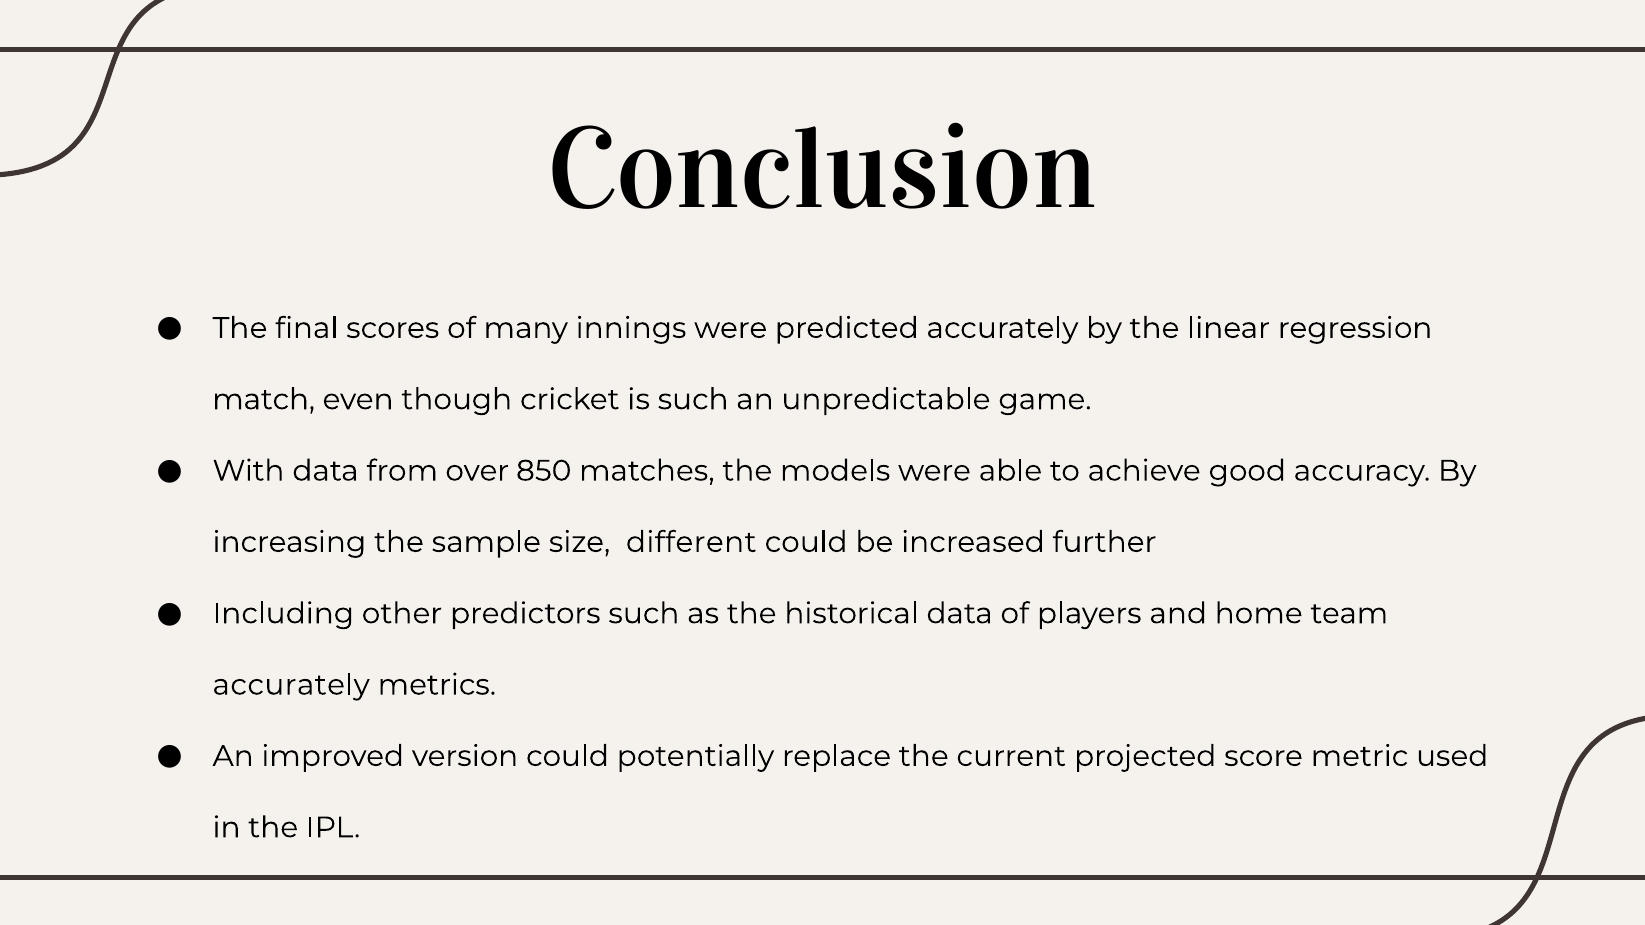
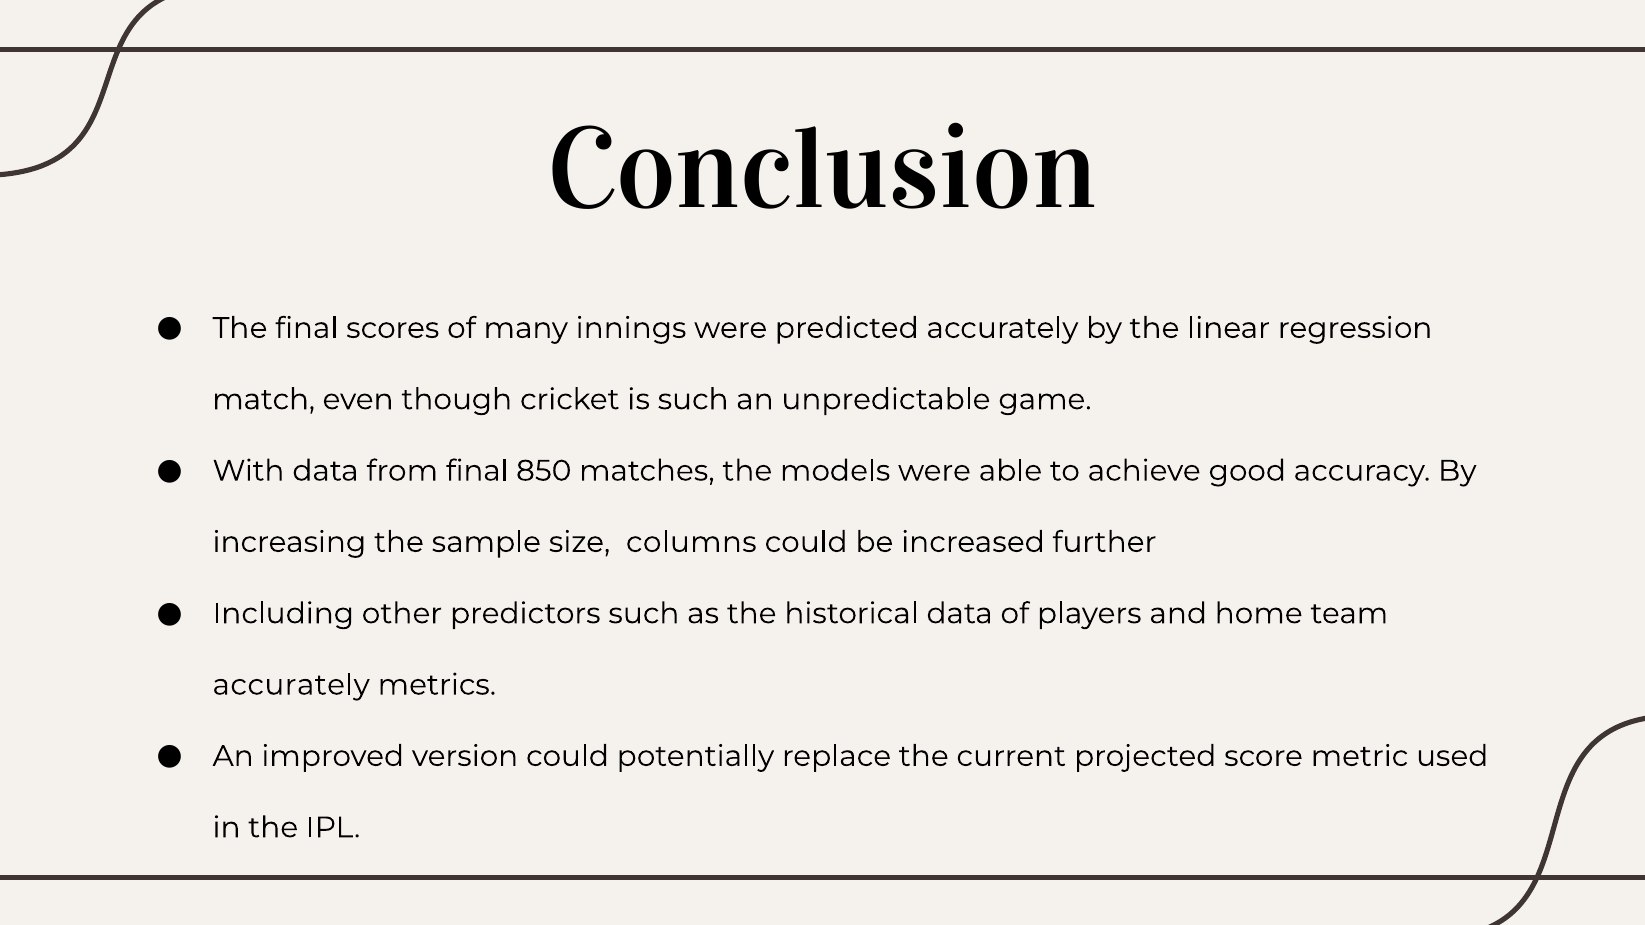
from over: over -> final
different: different -> columns
